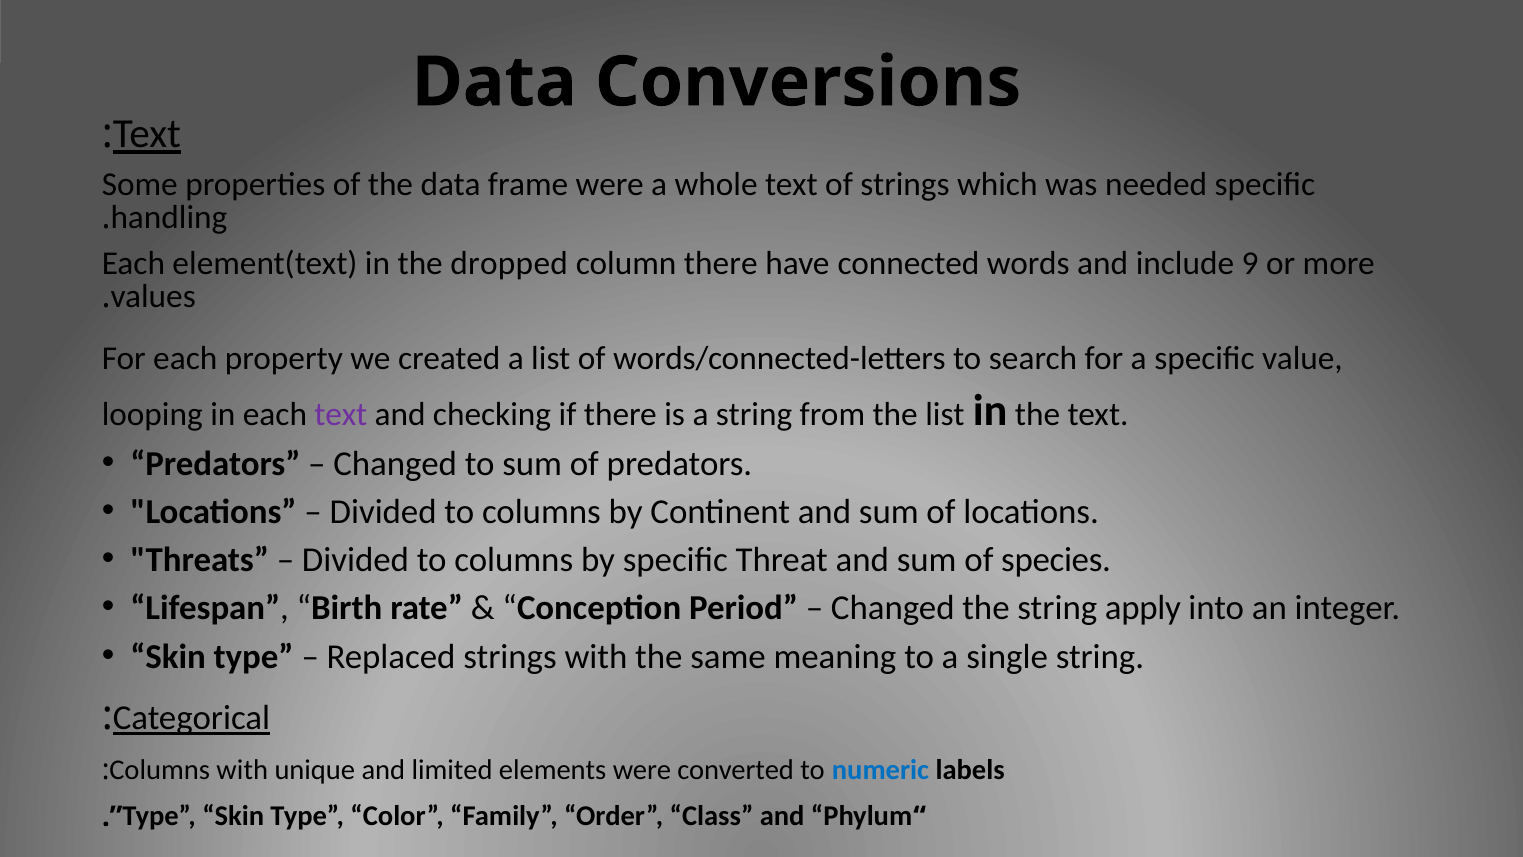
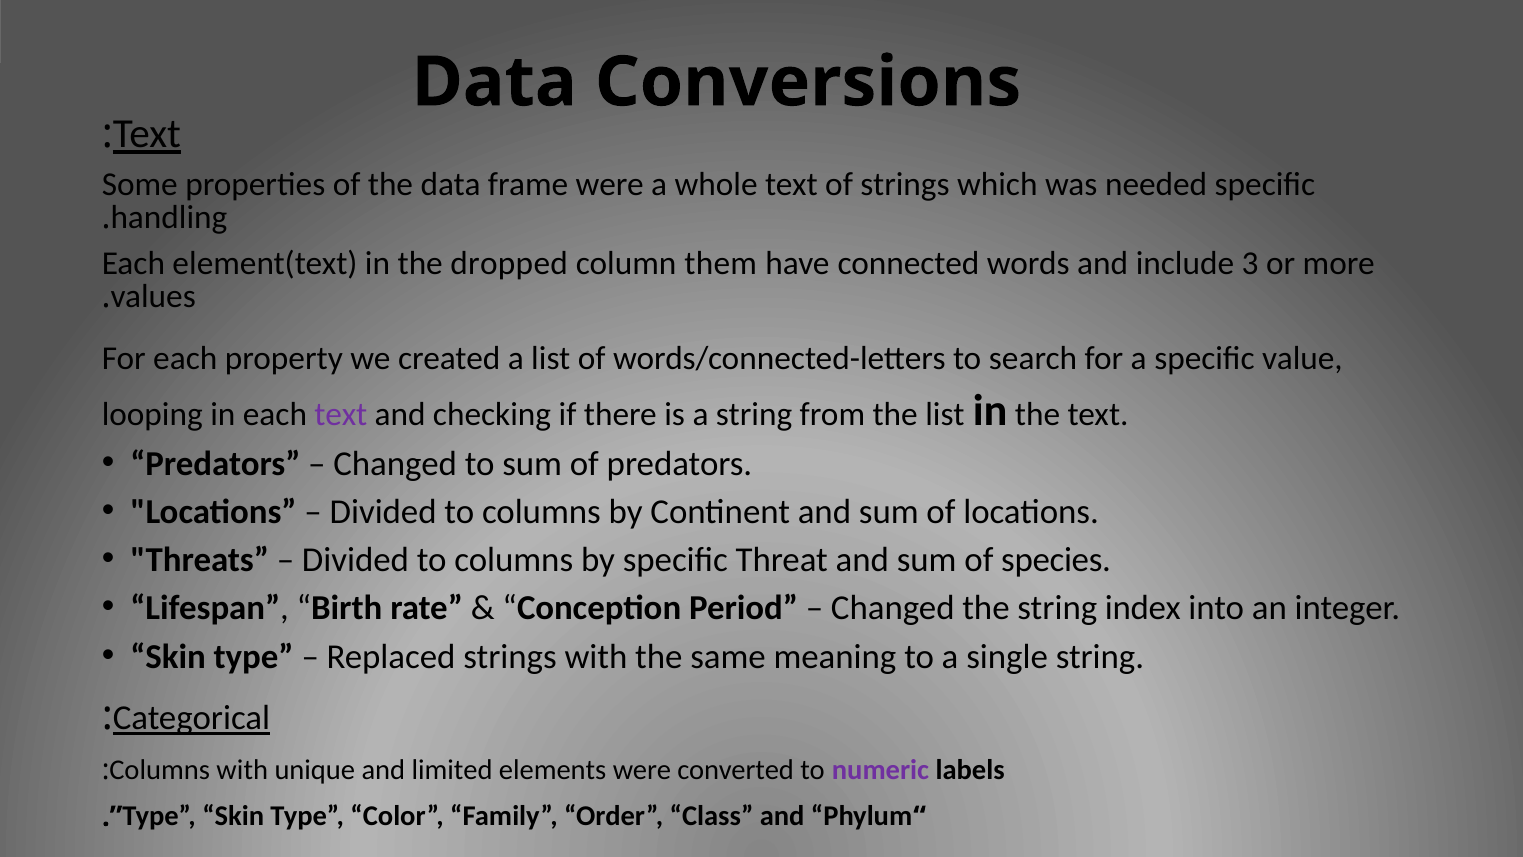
column there: there -> them
9: 9 -> 3
apply: apply -> index
numeric colour: blue -> purple
